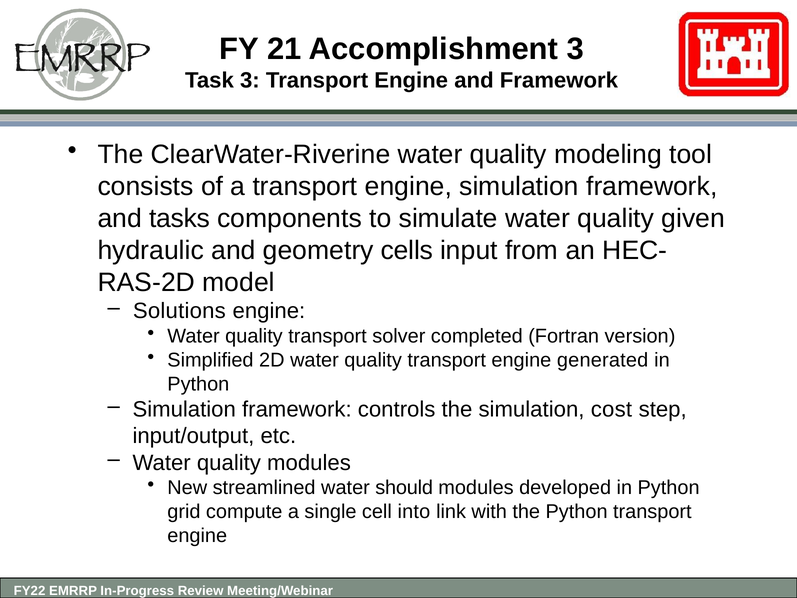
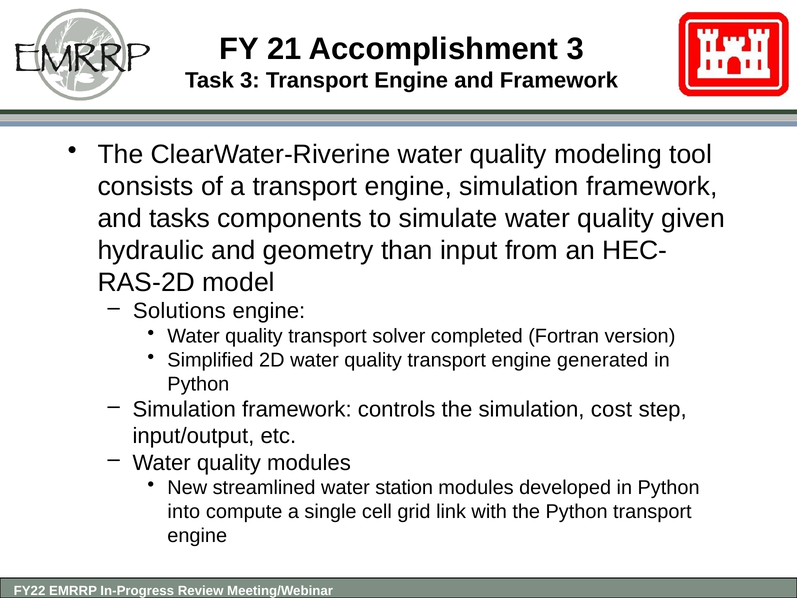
cells: cells -> than
should: should -> station
grid: grid -> into
into: into -> grid
